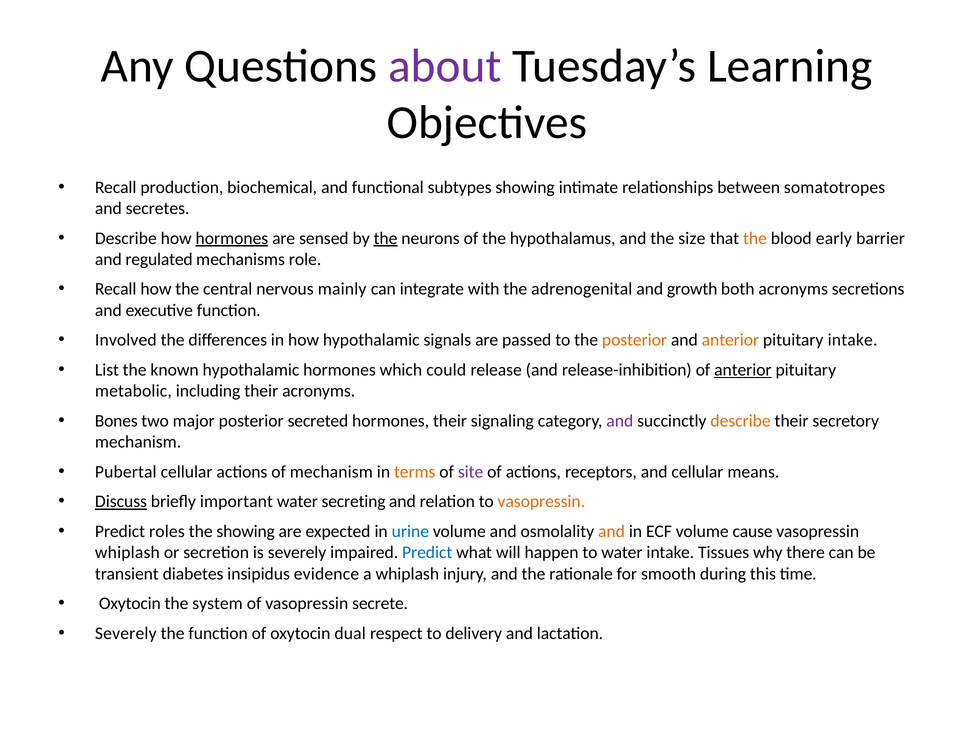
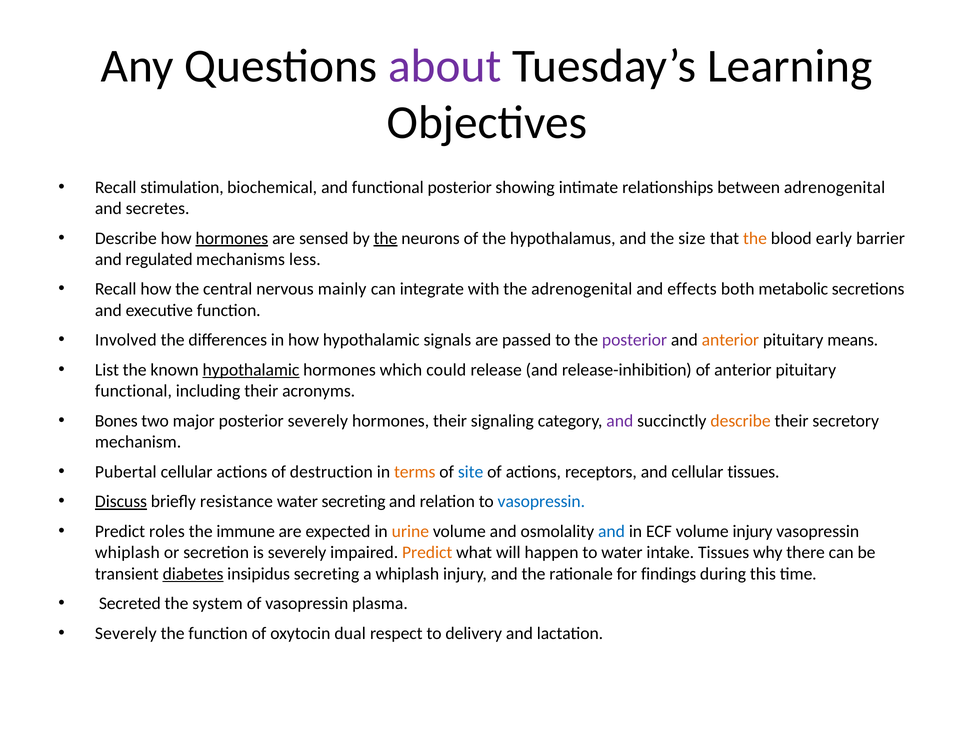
production: production -> stimulation
functional subtypes: subtypes -> posterior
between somatotropes: somatotropes -> adrenogenital
role: role -> less
growth: growth -> effects
both acronyms: acronyms -> metabolic
posterior at (635, 340) colour: orange -> purple
pituitary intake: intake -> means
hypothalamic at (251, 370) underline: none -> present
anterior at (743, 370) underline: present -> none
metabolic at (133, 391): metabolic -> functional
posterior secreted: secreted -> severely
of mechanism: mechanism -> destruction
site colour: purple -> blue
cellular means: means -> tissues
important: important -> resistance
vasopressin at (541, 501) colour: orange -> blue
the showing: showing -> immune
urine colour: blue -> orange
and at (611, 531) colour: orange -> blue
volume cause: cause -> injury
Predict at (427, 552) colour: blue -> orange
diabetes underline: none -> present
insipidus evidence: evidence -> secreting
smooth: smooth -> findings
Oxytocin at (130, 603): Oxytocin -> Secreted
secrete: secrete -> plasma
